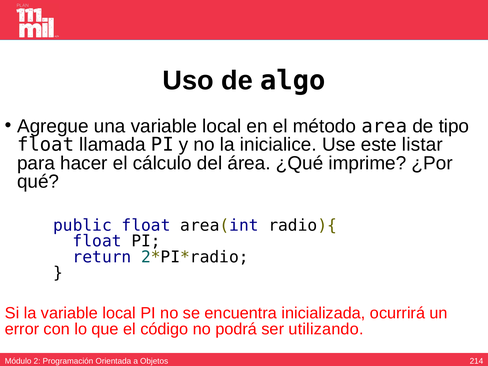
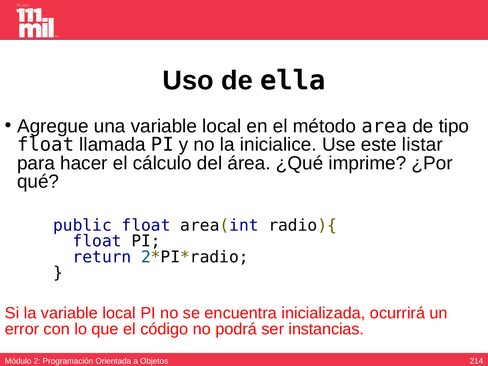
algo: algo -> ella
utilizando: utilizando -> instancias
